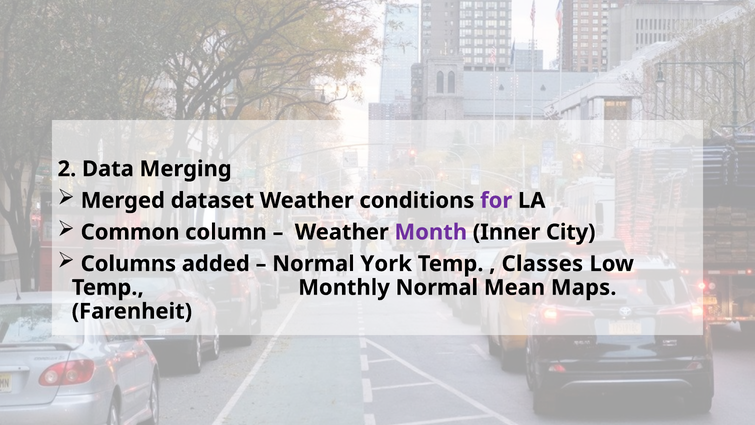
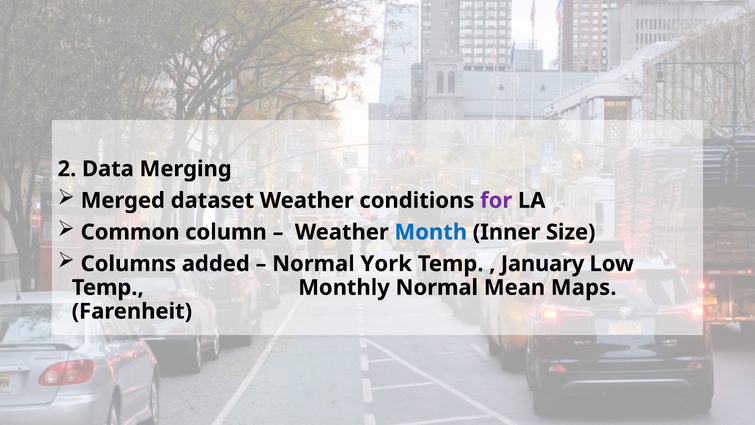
Month colour: purple -> blue
City: City -> Size
Classes: Classes -> January
